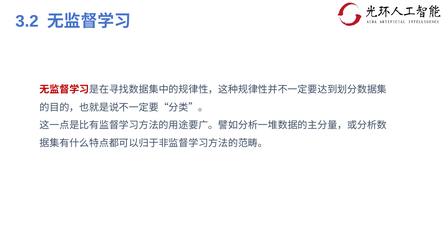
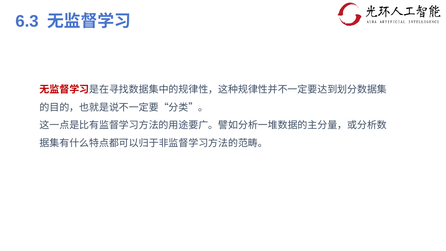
3.2: 3.2 -> 6.3
